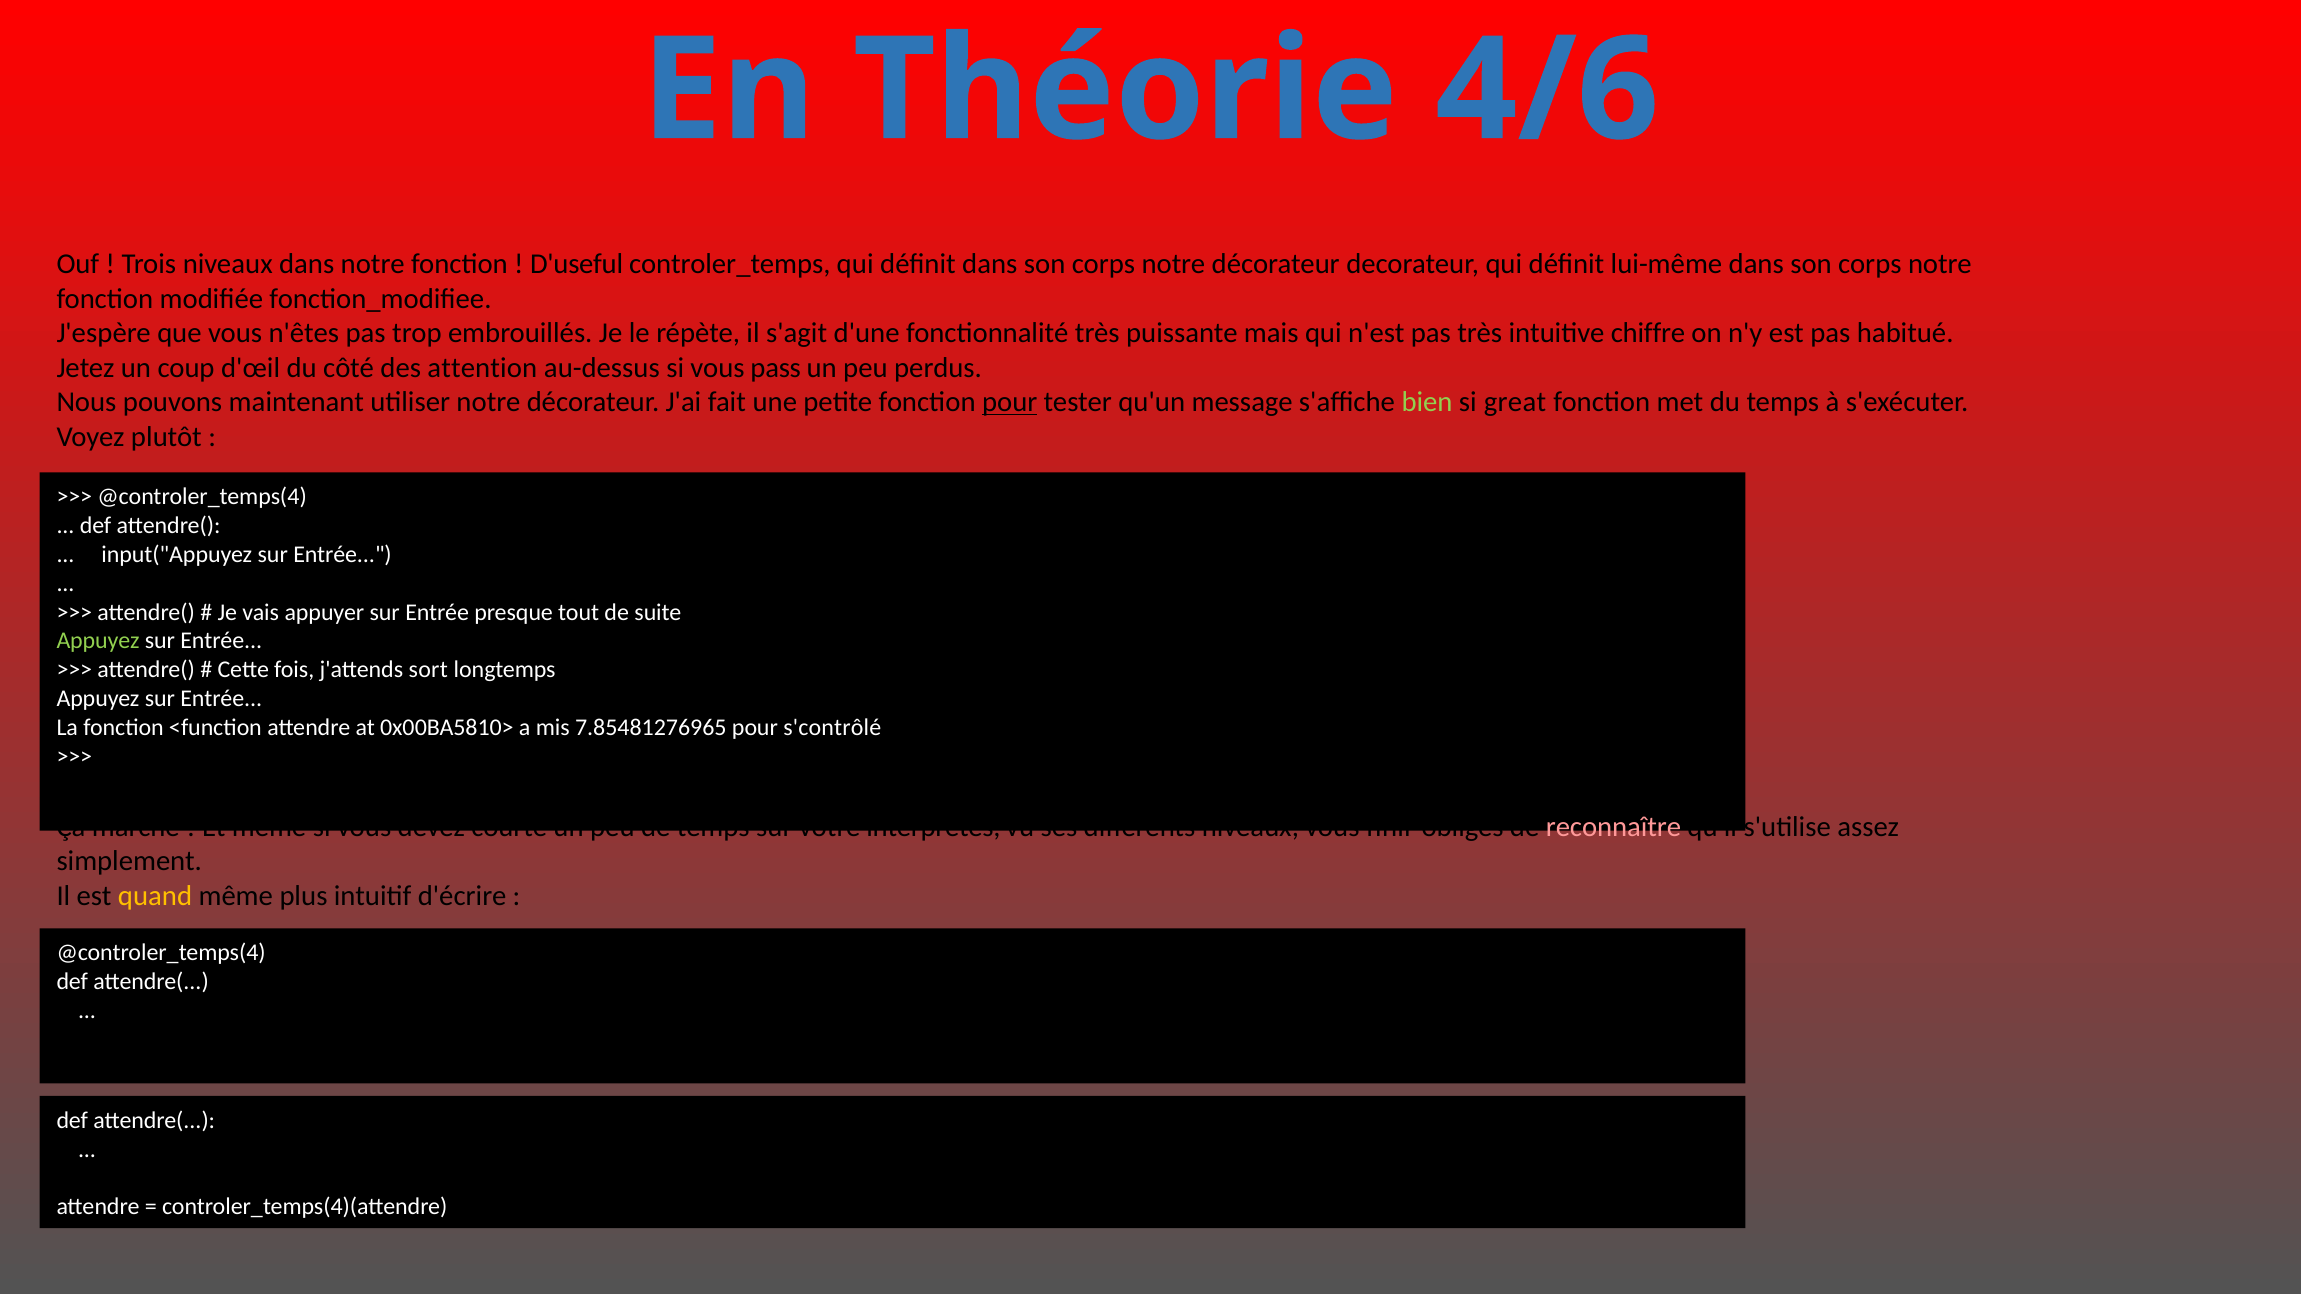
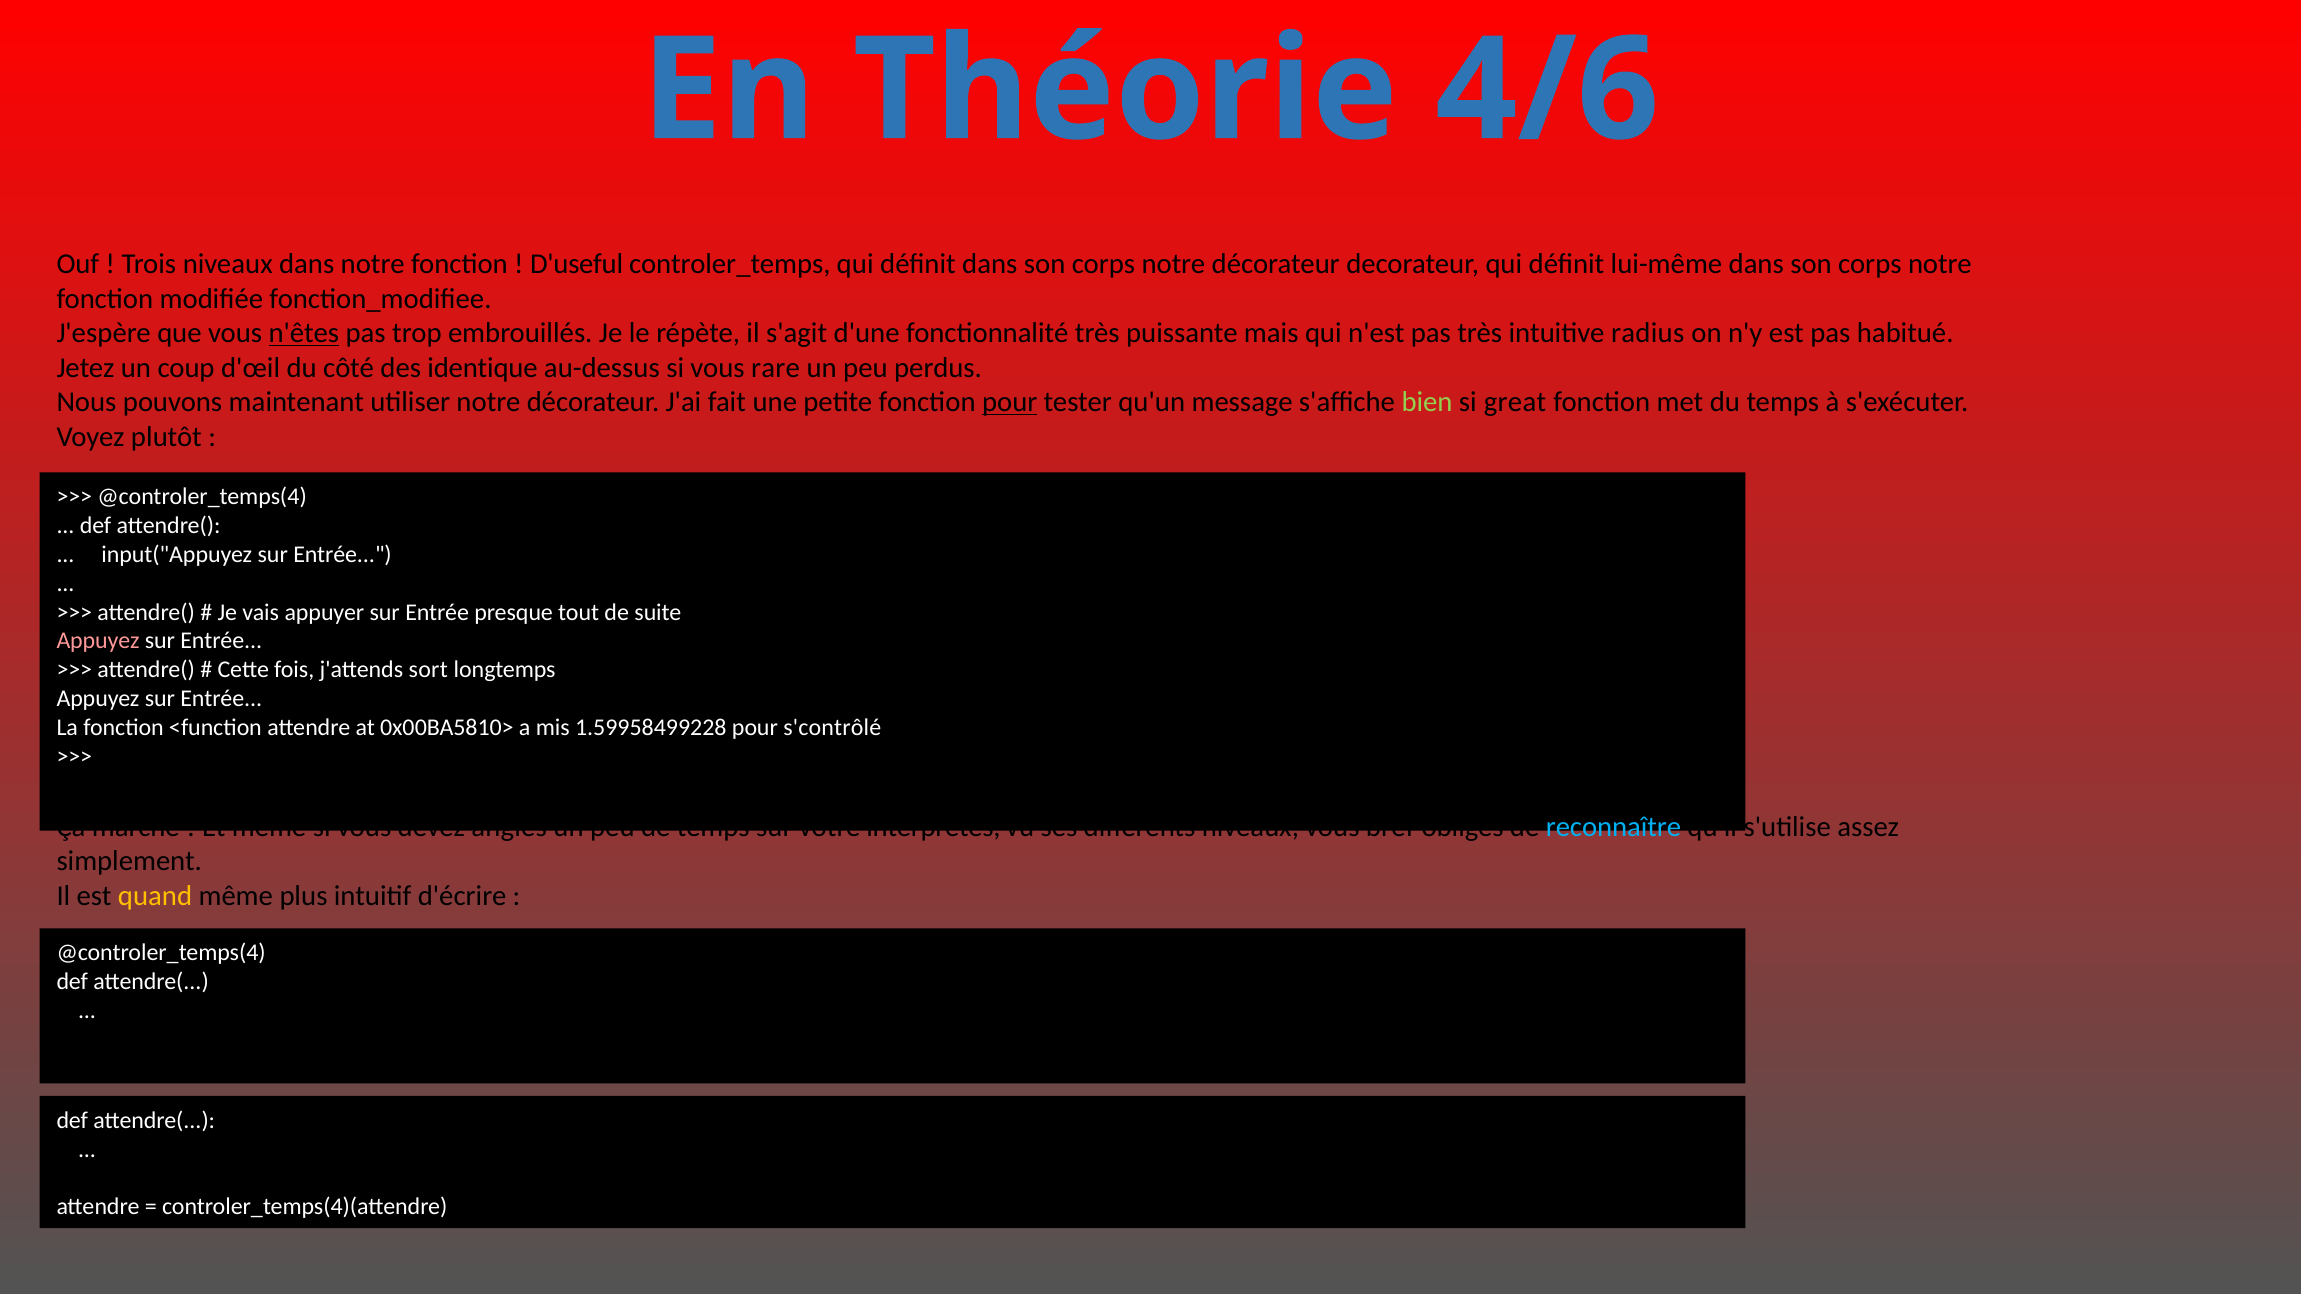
n'êtes underline: none -> present
chiffre: chiffre -> radius
attention: attention -> identique
pass: pass -> rare
Appuyez at (98, 641) colour: light green -> pink
7.85481276965: 7.85481276965 -> 1.59958499228
courte: courte -> angles
finir: finir -> bref
reconnaître colour: pink -> light blue
